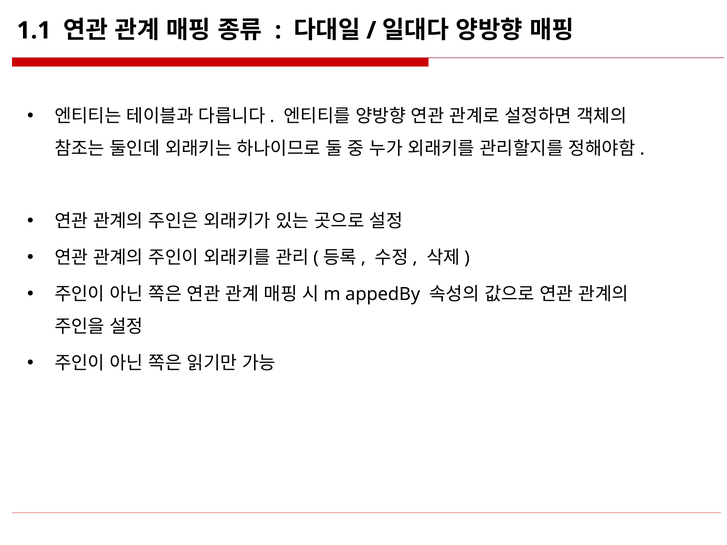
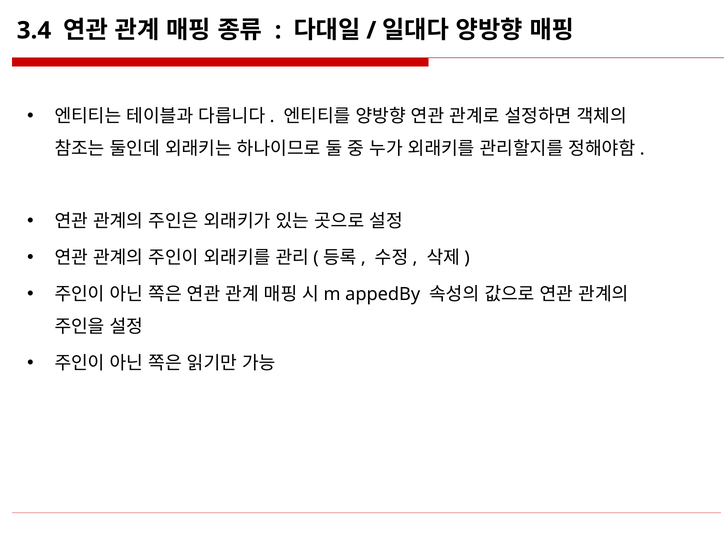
1.1: 1.1 -> 3.4
